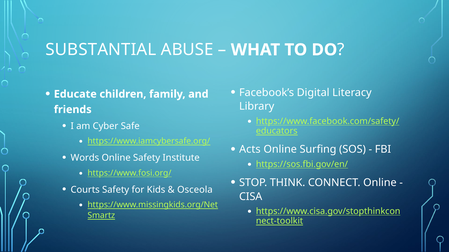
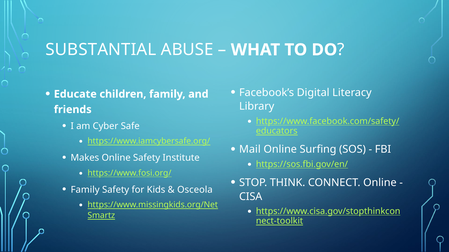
Acts: Acts -> Mail
Words: Words -> Makes
Courts at (85, 190): Courts -> Family
